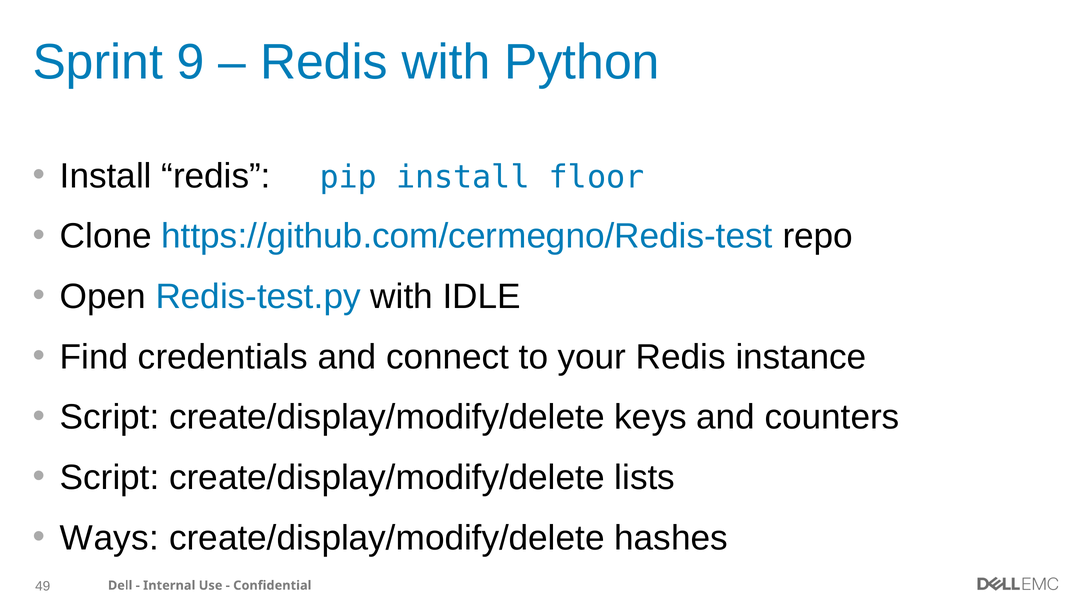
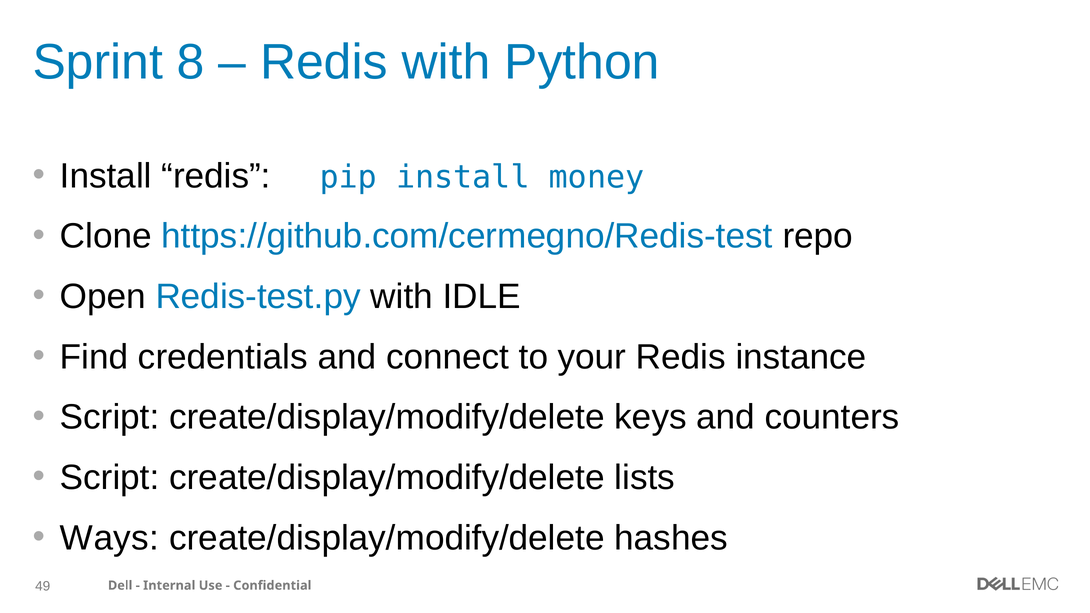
9: 9 -> 8
floor: floor -> money
